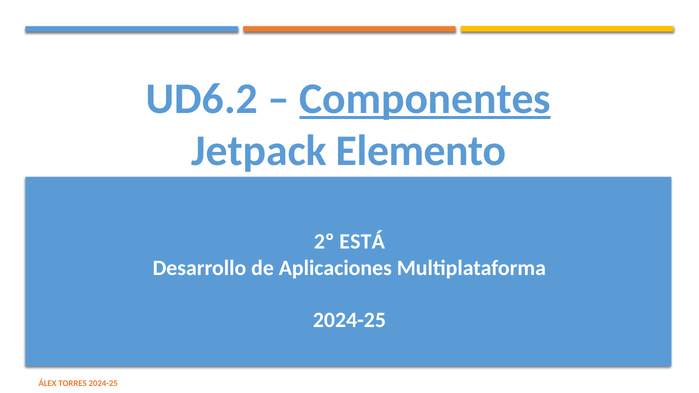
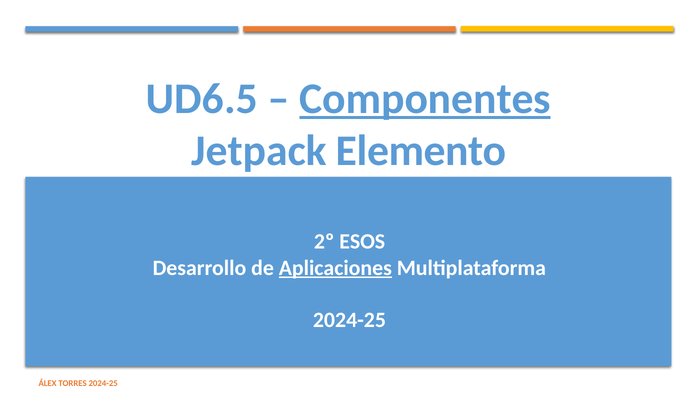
UD6.2: UD6.2 -> UD6.5
ESTÁ: ESTÁ -> ESOS
Aplicaciones underline: none -> present
